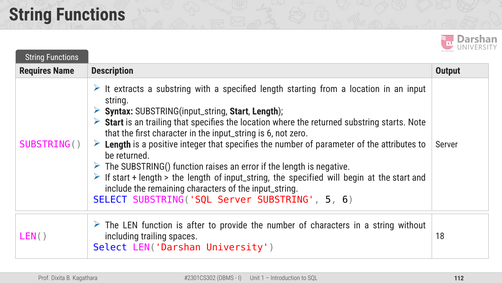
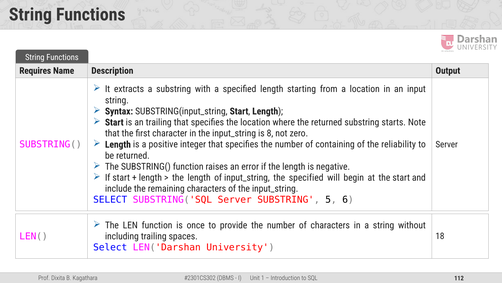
is 6: 6 -> 8
parameter: parameter -> containing
attributes: attributes -> reliability
after: after -> once
